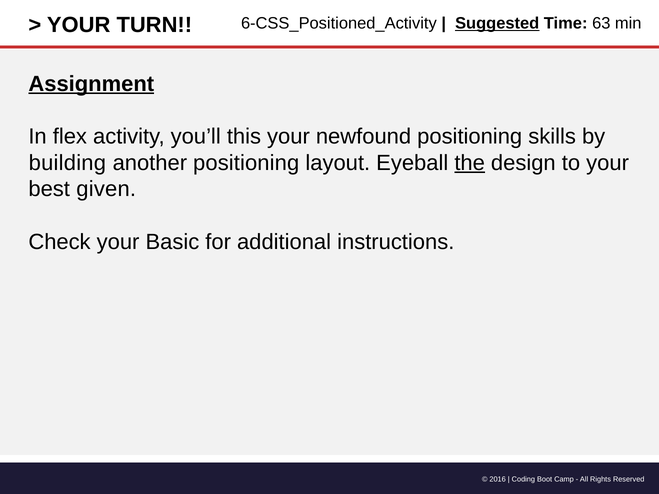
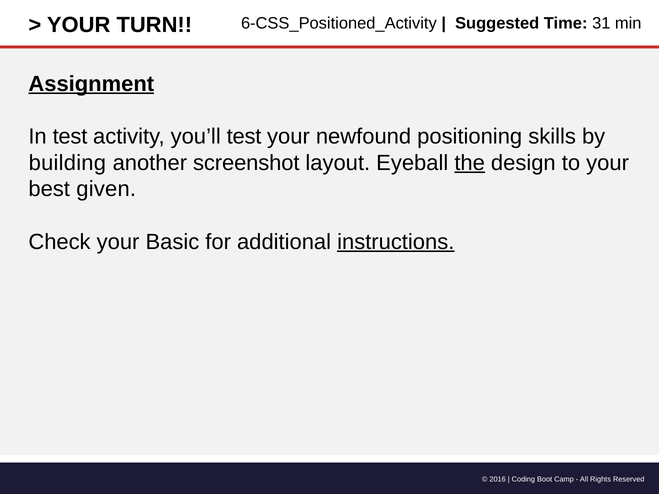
Suggested underline: present -> none
63: 63 -> 31
In flex: flex -> test
you’ll this: this -> test
another positioning: positioning -> screenshot
instructions underline: none -> present
